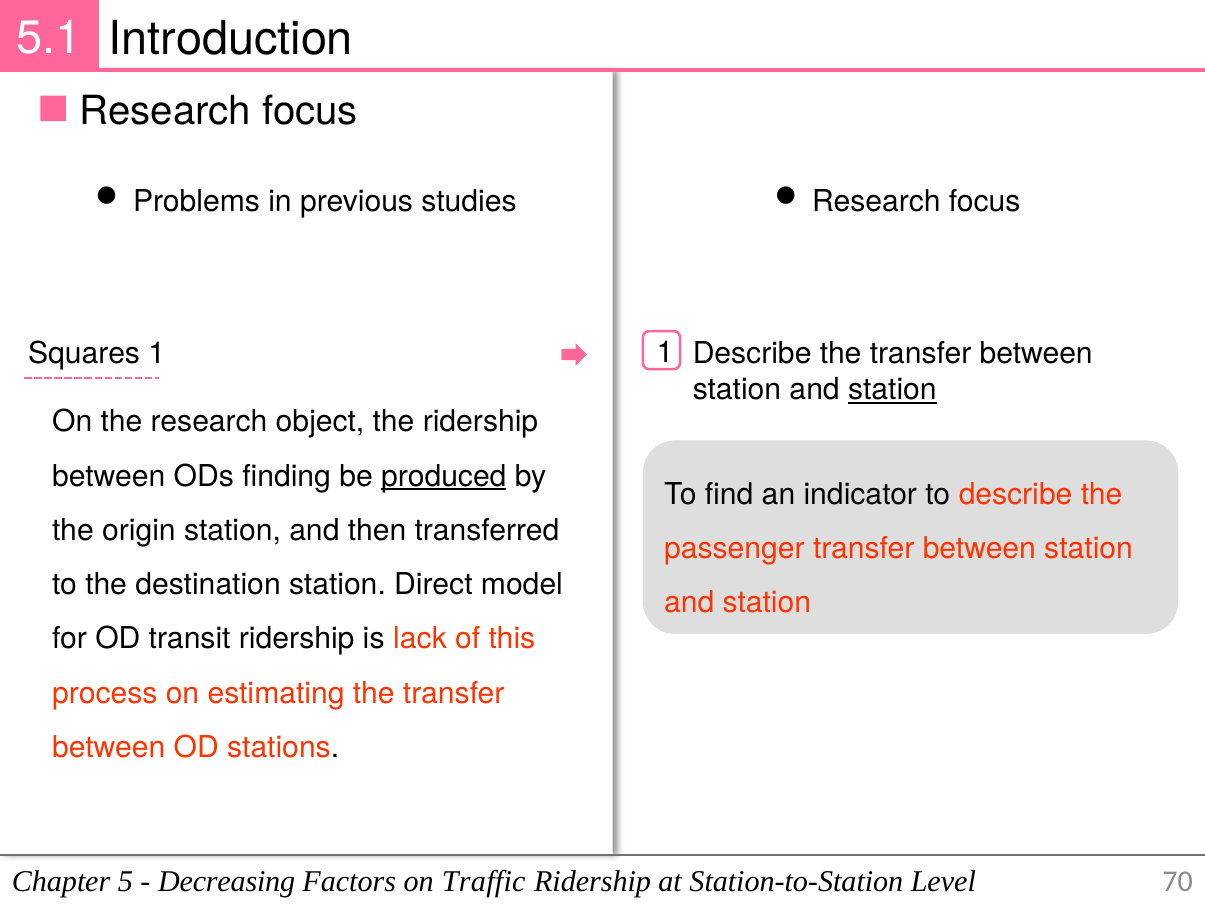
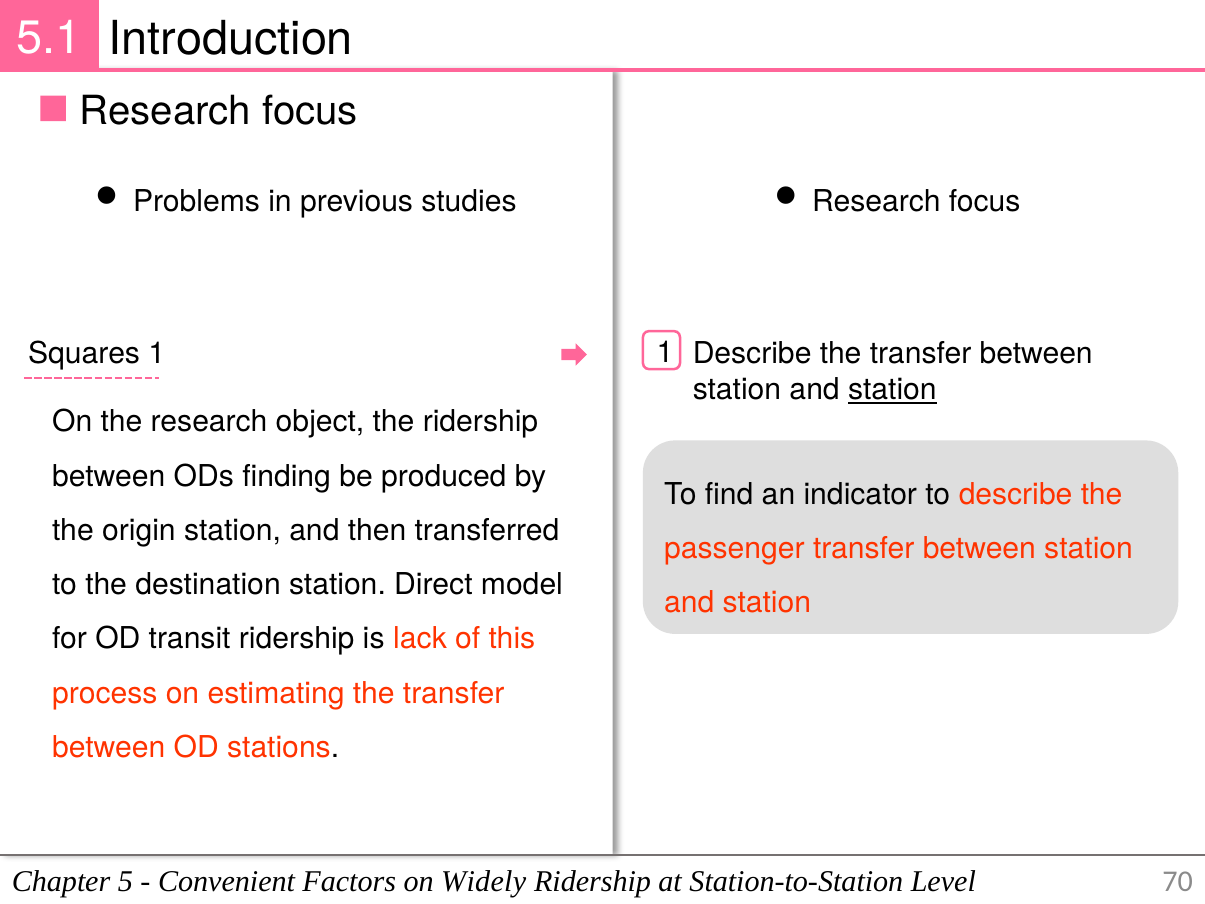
produced underline: present -> none
Decreasing: Decreasing -> Convenient
Traffic: Traffic -> Widely
